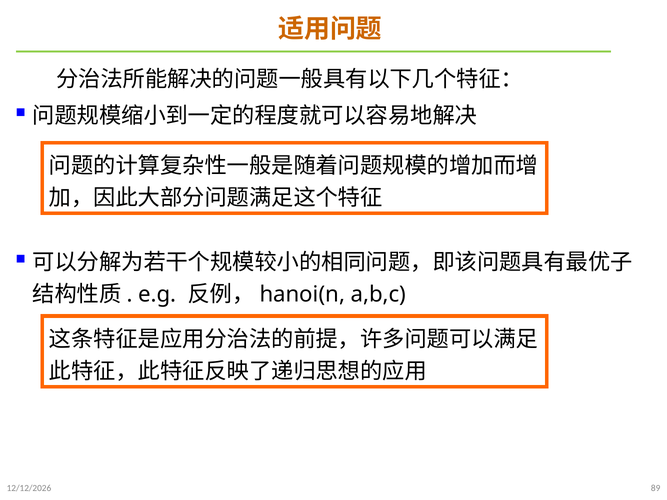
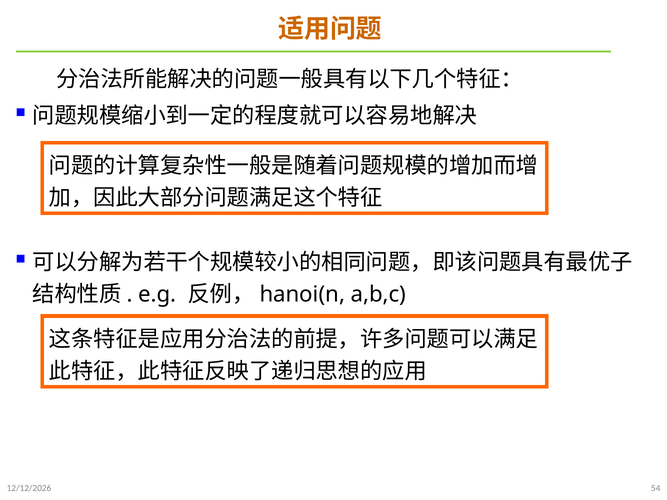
89: 89 -> 54
